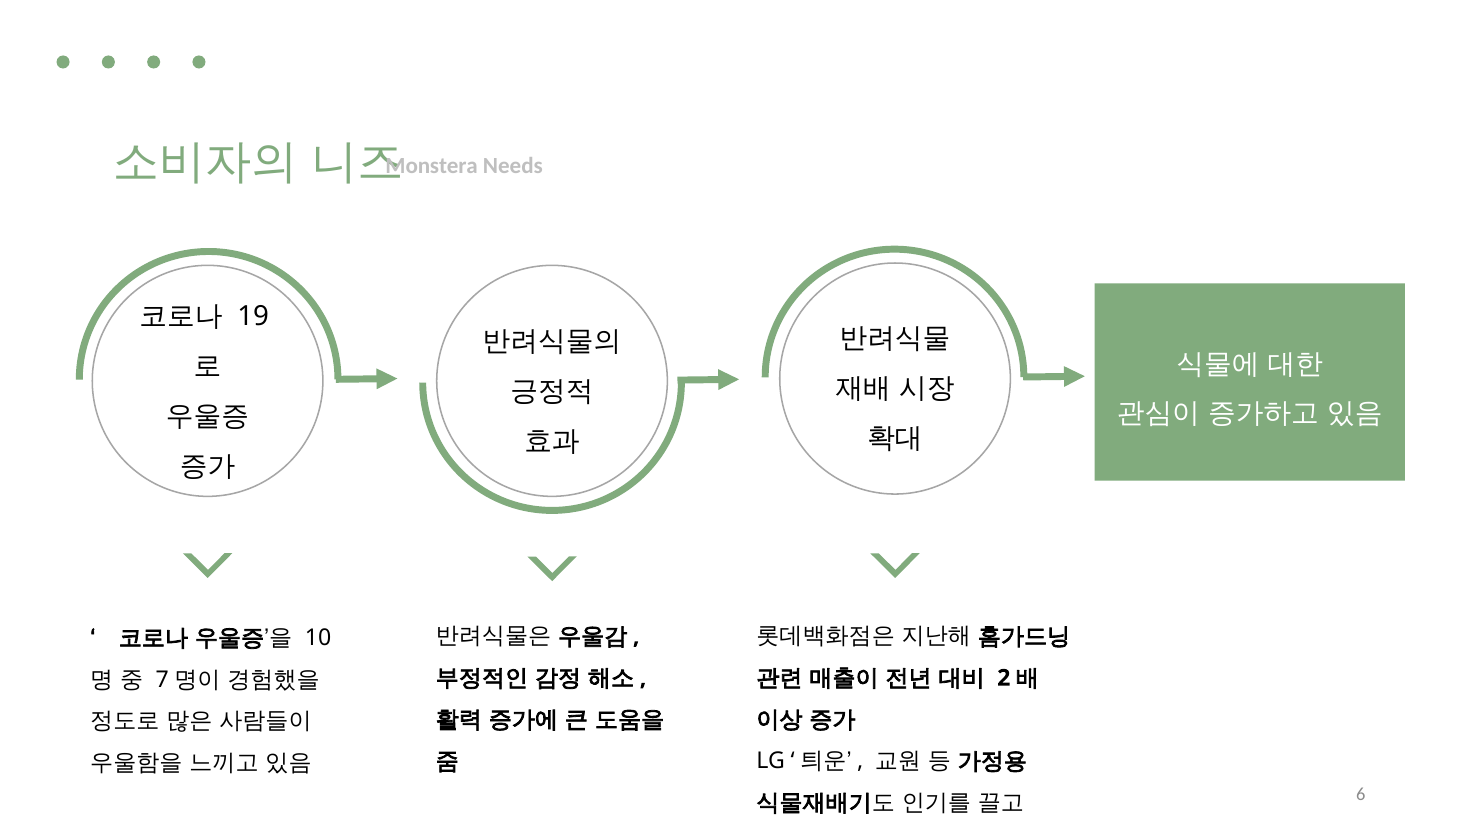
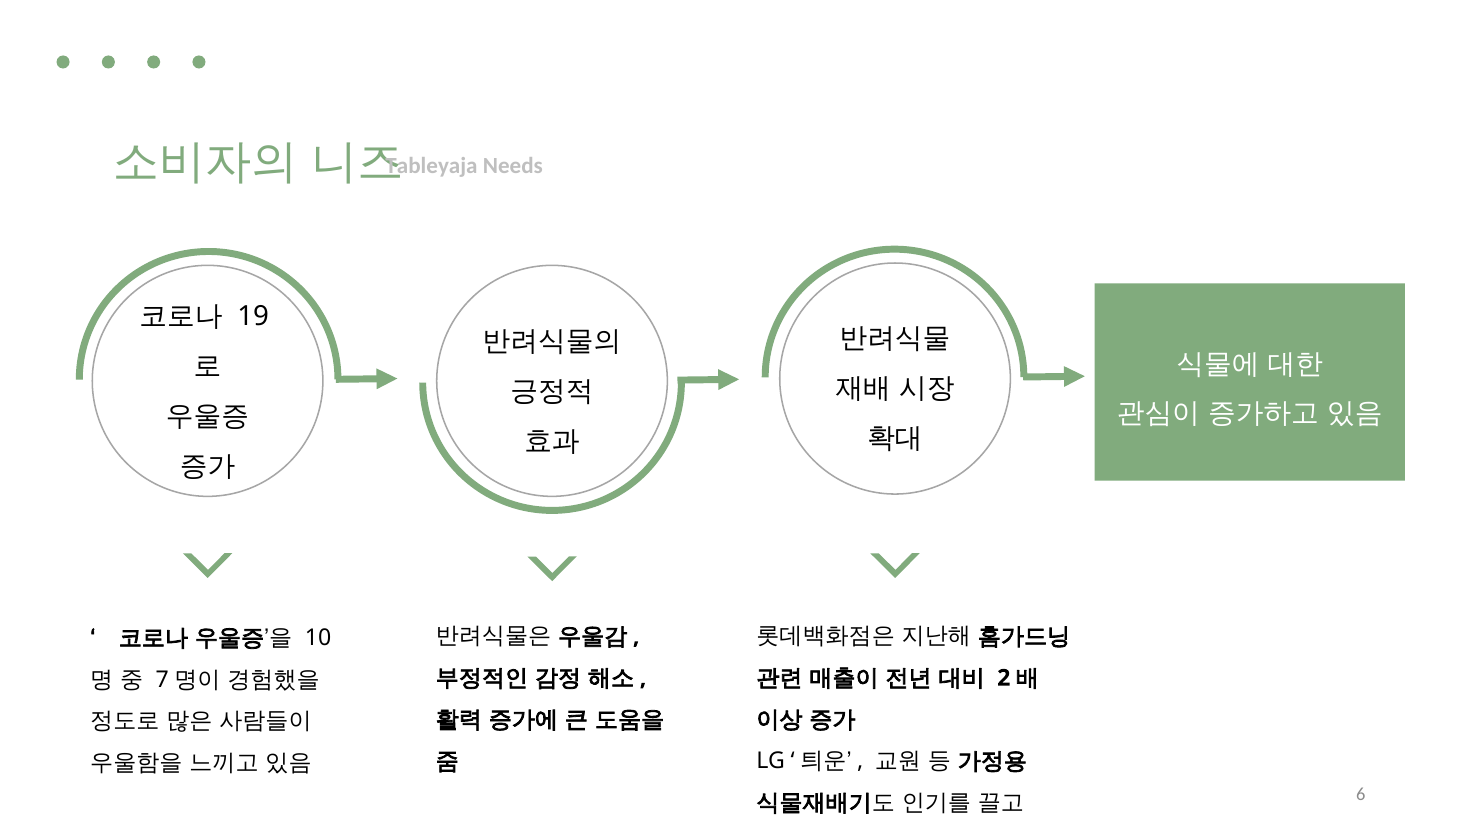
Monstera: Monstera -> Tableyaja
